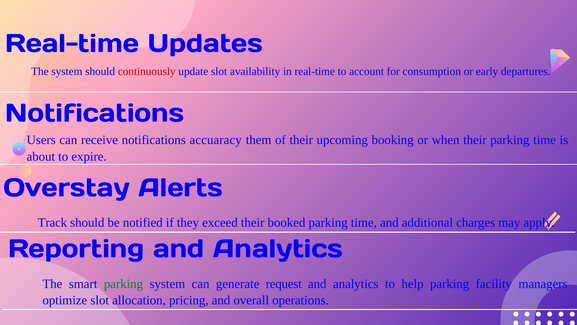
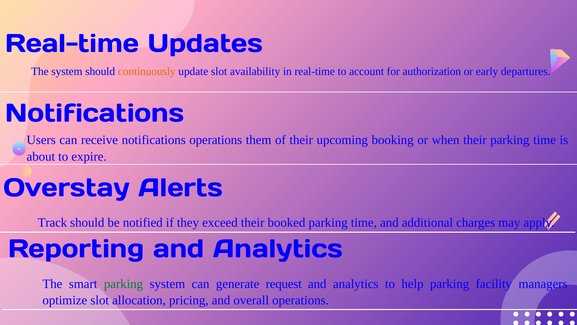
continuously colour: red -> orange
consumption: consumption -> authorization
notifications accuaracy: accuaracy -> operations
